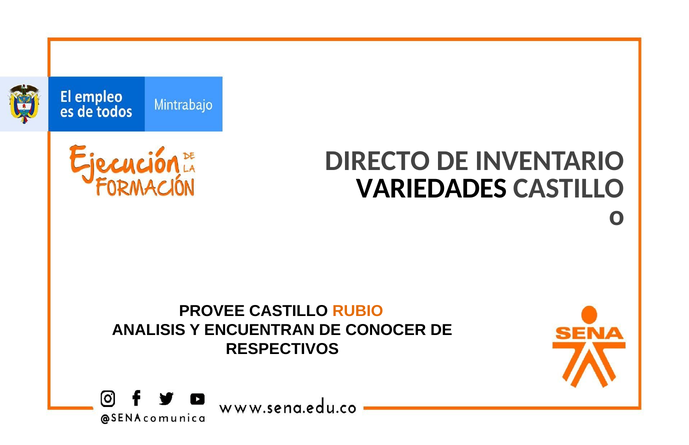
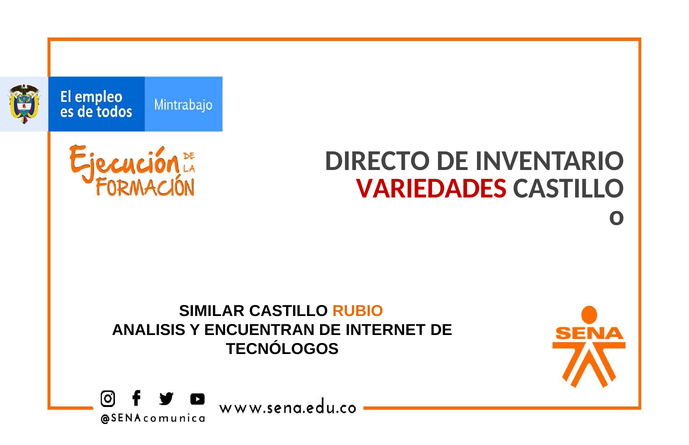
VARIEDADES colour: black -> red
PROVEE: PROVEE -> SIMILAR
CONOCER: CONOCER -> INTERNET
RESPECTIVOS: RESPECTIVOS -> TECNÓLOGOS
